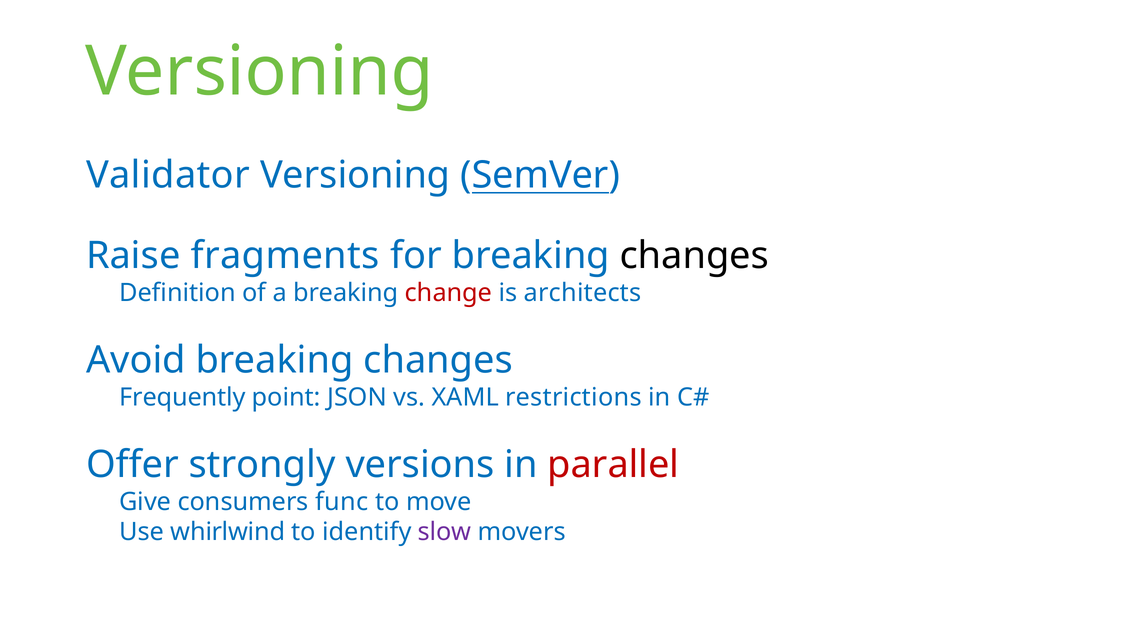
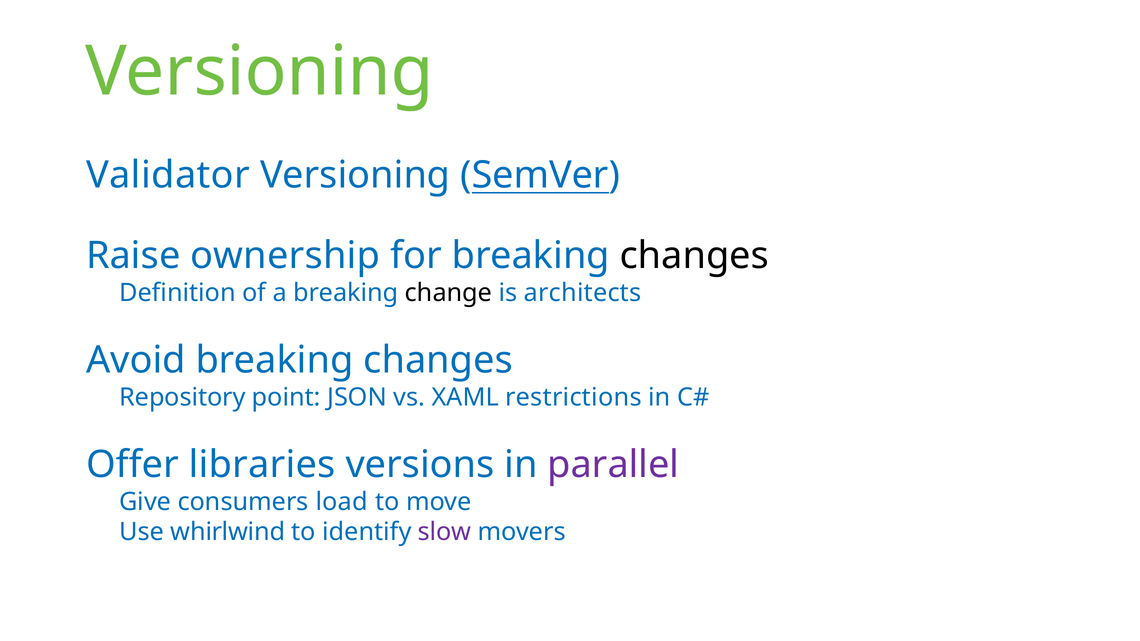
fragments: fragments -> ownership
change colour: red -> black
Frequently: Frequently -> Repository
strongly: strongly -> libraries
parallel colour: red -> purple
func: func -> load
